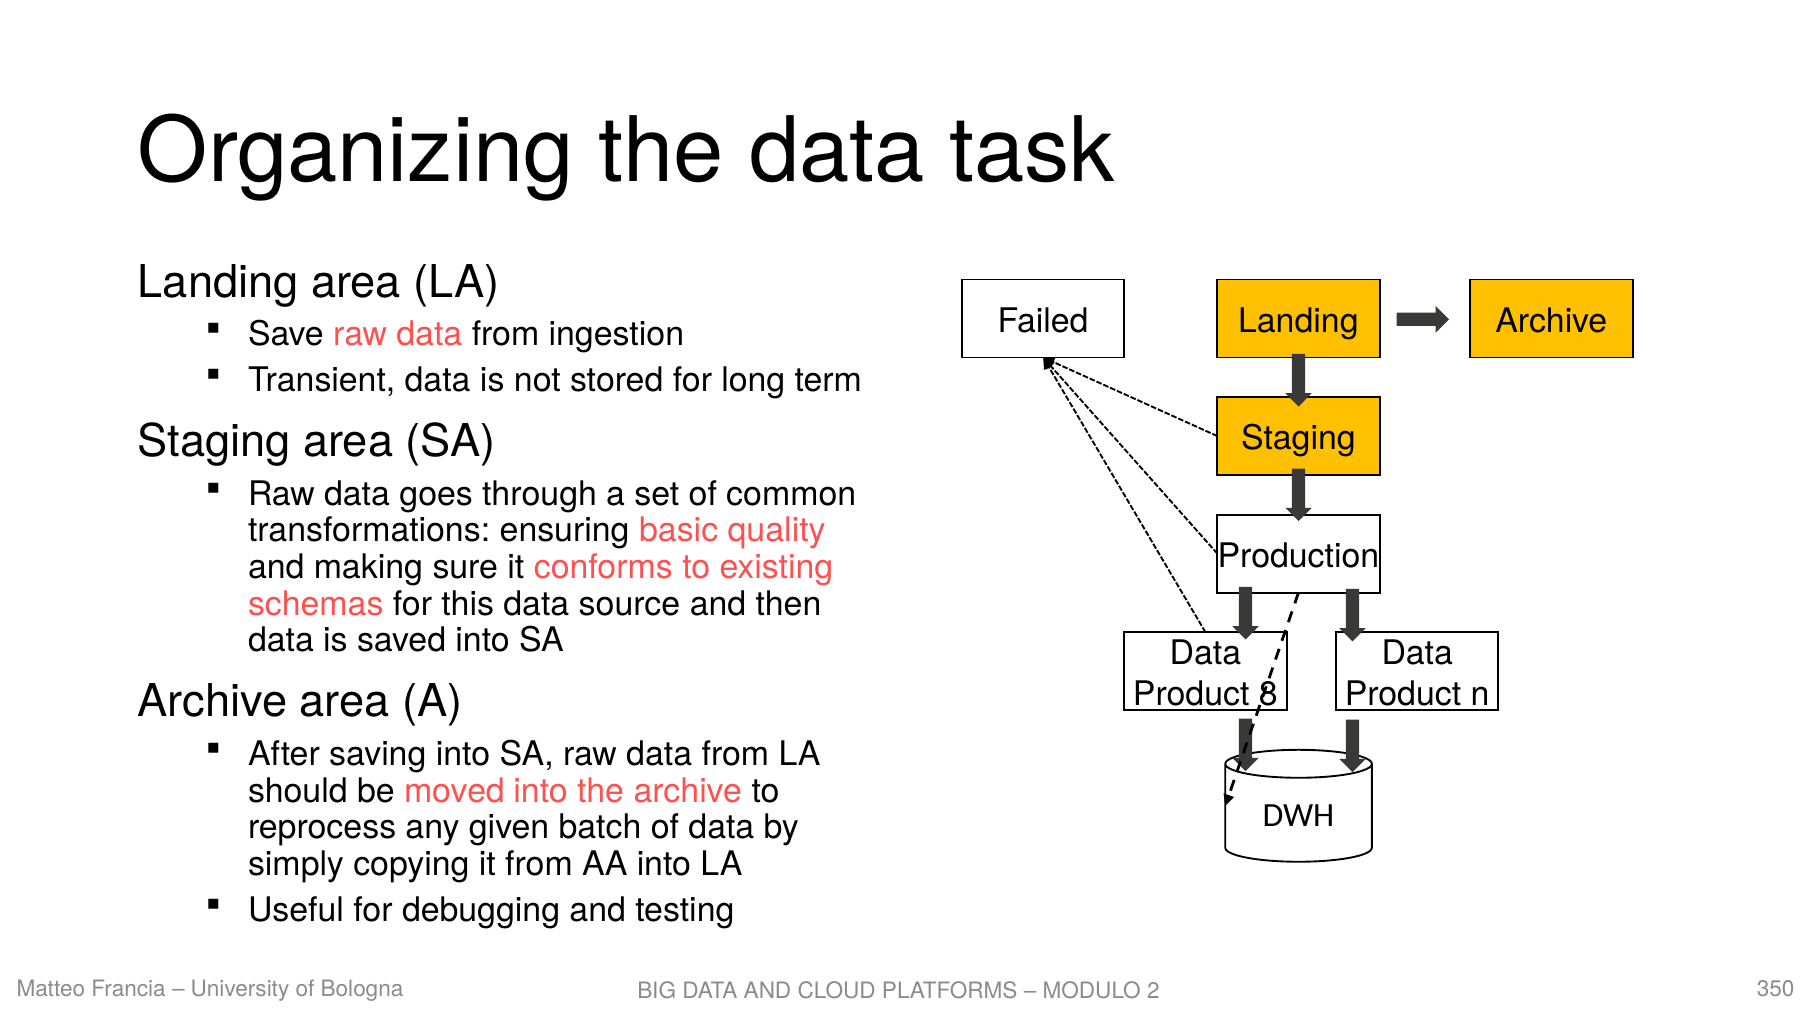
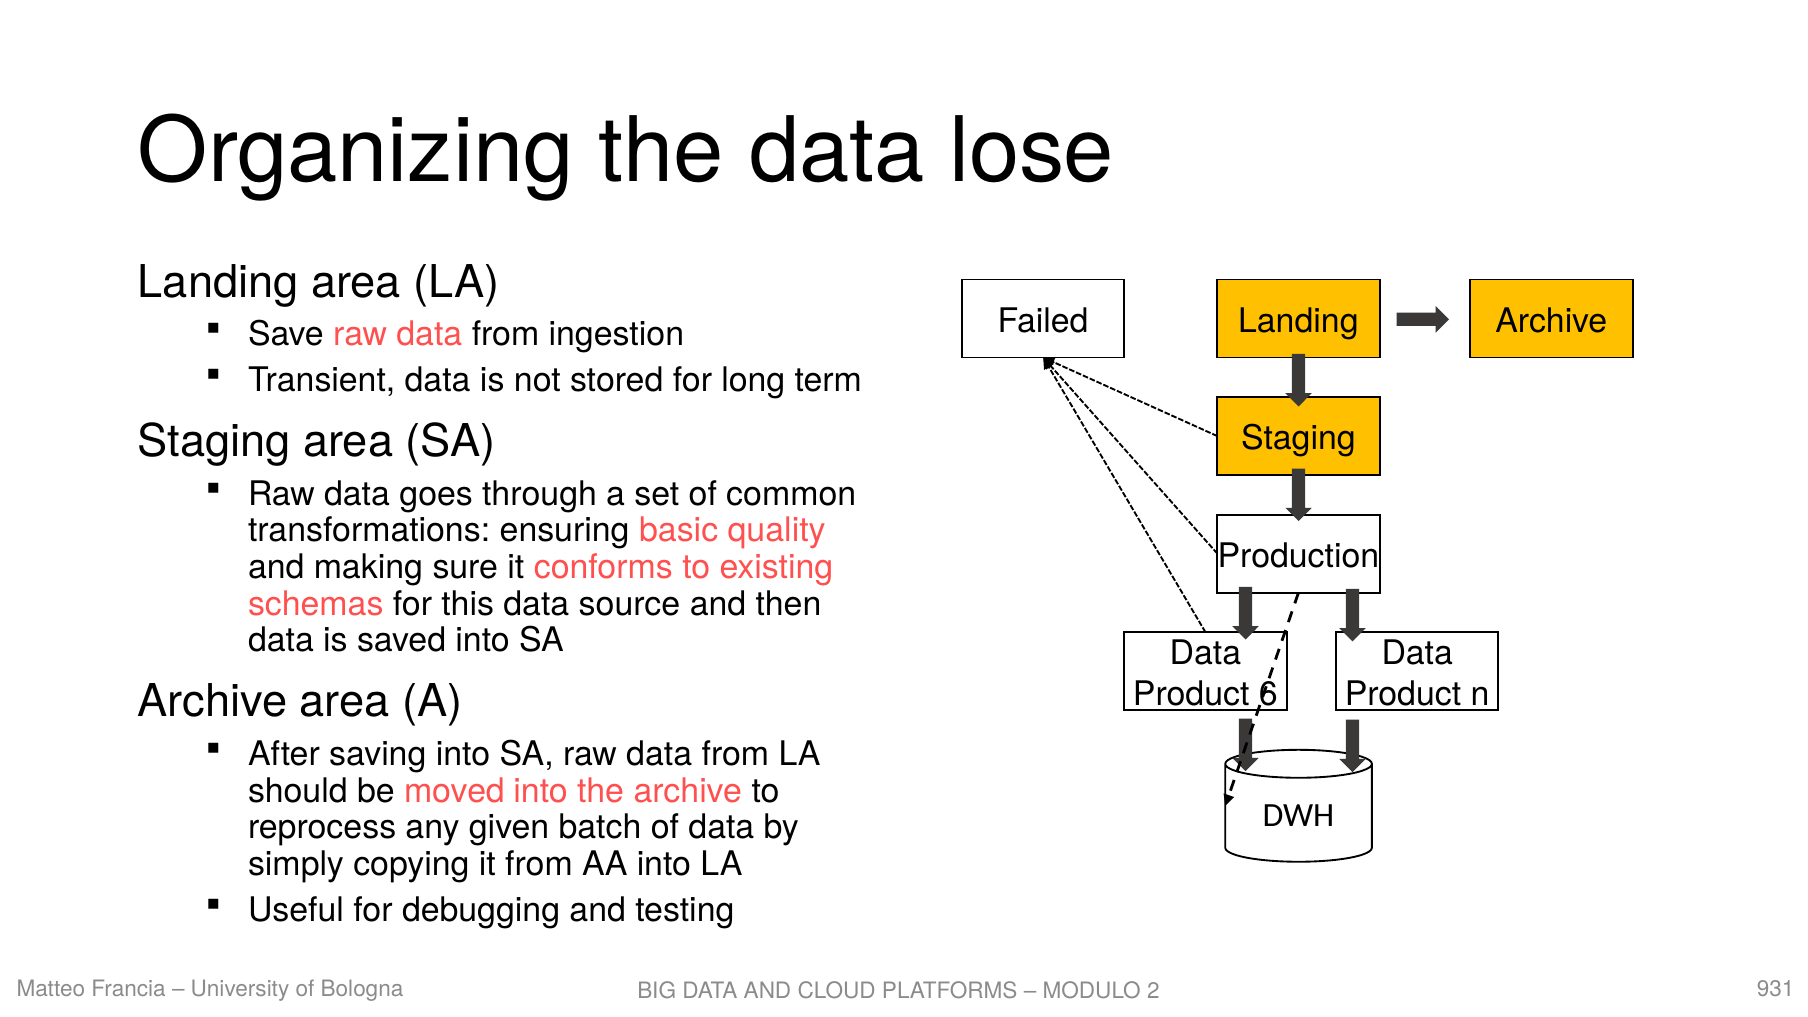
task: task -> lose
8: 8 -> 6
350: 350 -> 931
